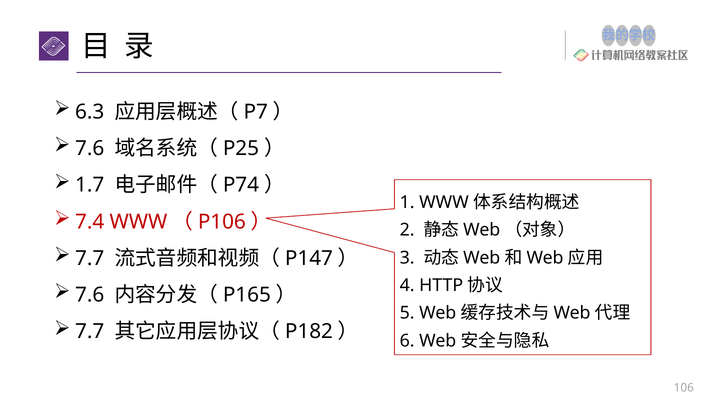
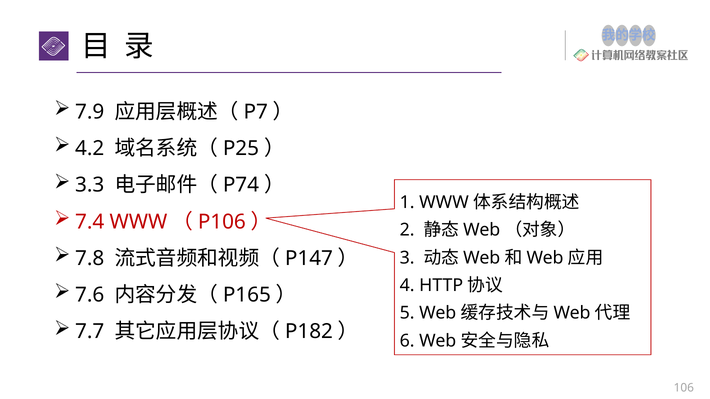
6.3: 6.3 -> 7.9
7.6 at (90, 149): 7.6 -> 4.2
1.7: 1.7 -> 3.3
7.7 at (90, 259): 7.7 -> 7.8
